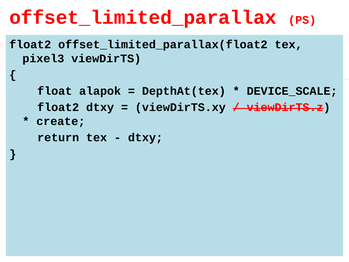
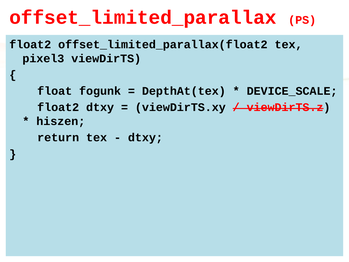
alapok: alapok -> fogunk
create: create -> hiszen
